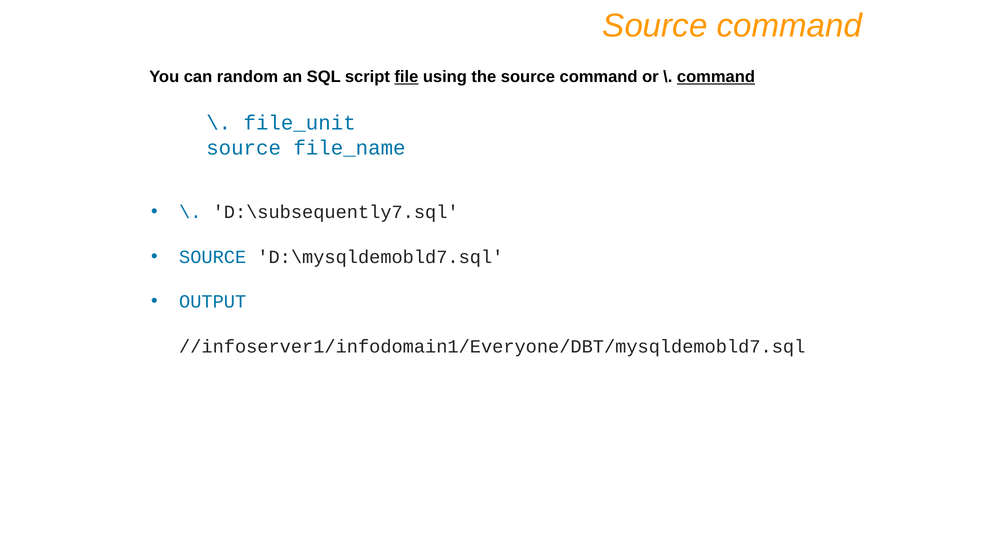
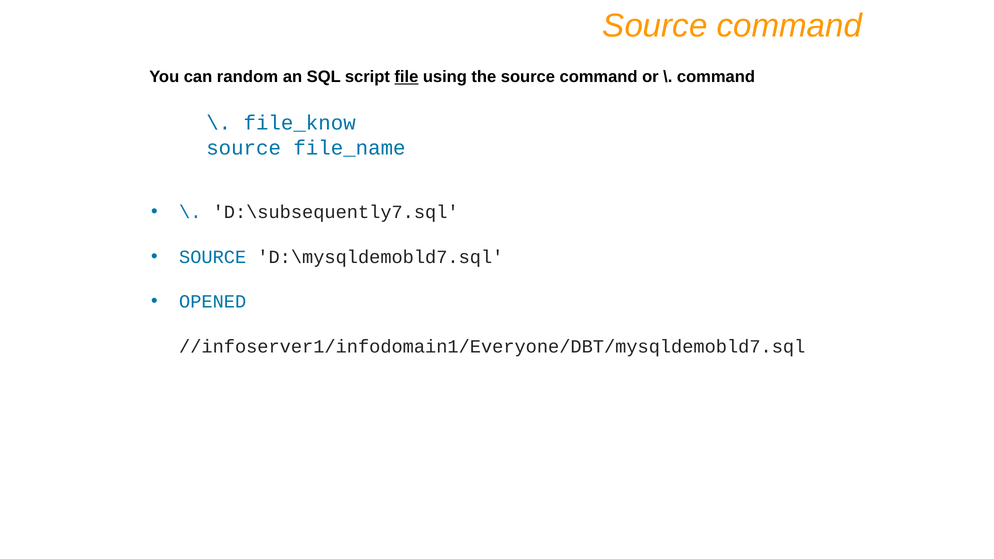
command at (716, 77) underline: present -> none
file_unit: file_unit -> file_know
OUTPUT: OUTPUT -> OPENED
